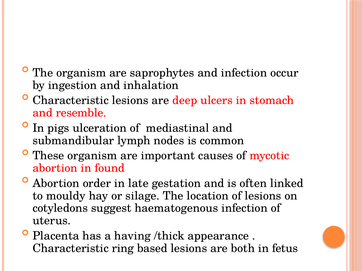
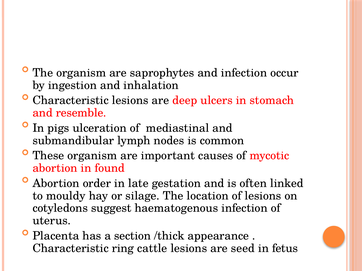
having: having -> section
based: based -> cattle
both: both -> seed
